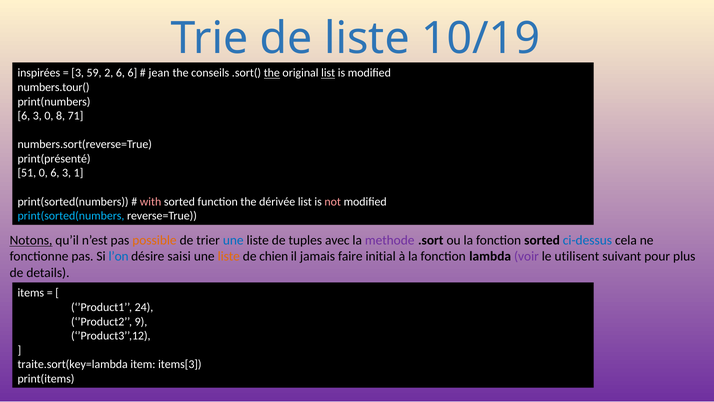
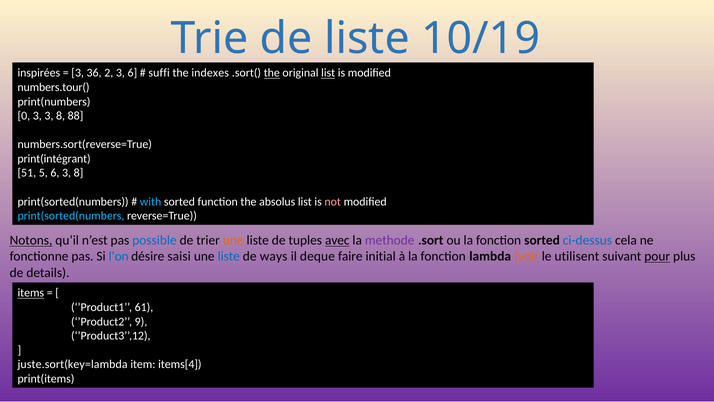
59: 59 -> 36
2 6: 6 -> 3
jean: jean -> suffi
conseils: conseils -> indexes
6 at (24, 116): 6 -> 0
3 0: 0 -> 3
71: 71 -> 88
print(présenté: print(présenté -> print(intégrant
51 0: 0 -> 5
6 3 1: 1 -> 8
with colour: pink -> light blue
dérivée: dérivée -> absolus
possible colour: orange -> blue
une at (233, 240) colour: blue -> orange
avec underline: none -> present
liste at (229, 256) colour: orange -> blue
chien: chien -> ways
jamais: jamais -> deque
voir colour: purple -> orange
pour underline: none -> present
items underline: none -> present
24: 24 -> 61
traite.sort(key=lambda: traite.sort(key=lambda -> juste.sort(key=lambda
items[3: items[3 -> items[4
